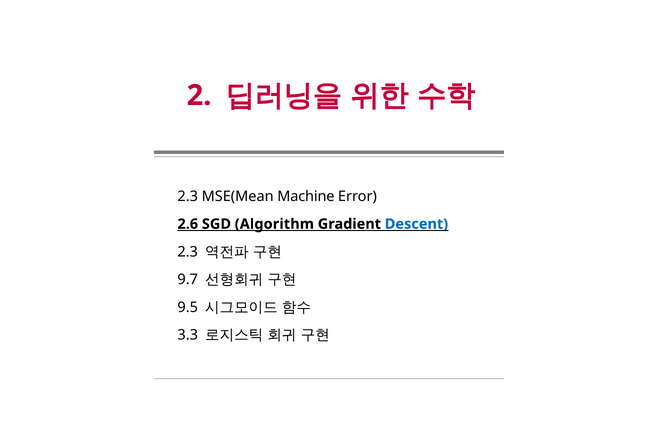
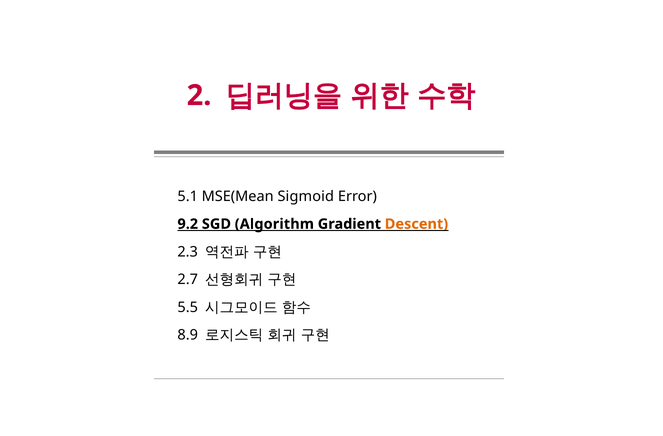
2.3 at (188, 196): 2.3 -> 5.1
Machine: Machine -> Sigmoid
2.6: 2.6 -> 9.2
Descent colour: blue -> orange
9.7: 9.7 -> 2.7
9.5: 9.5 -> 5.5
3.3: 3.3 -> 8.9
